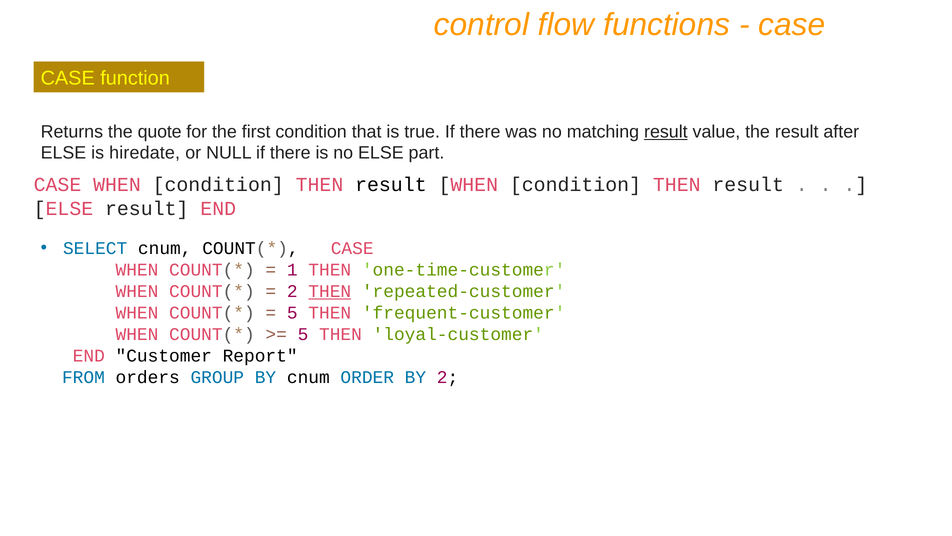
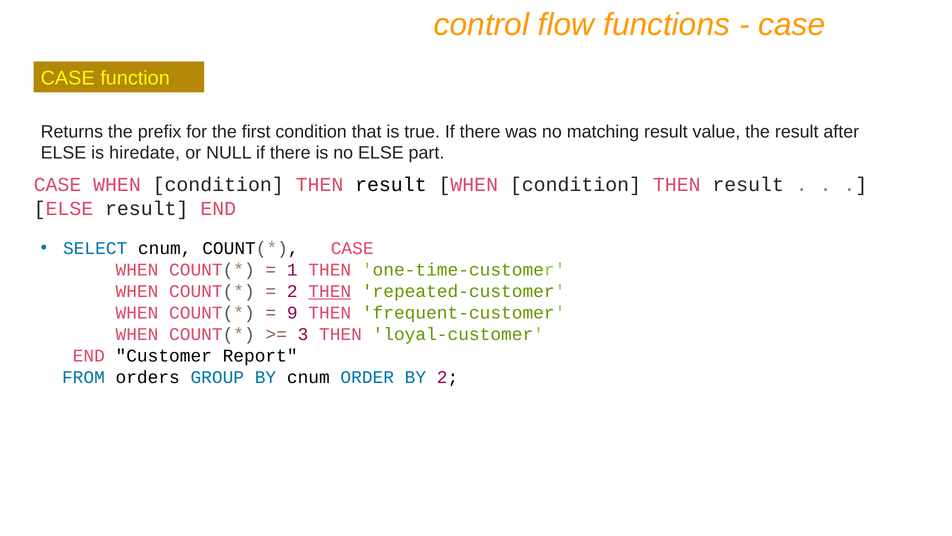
quote: quote -> prefix
result at (666, 132) underline: present -> none
5 at (292, 313): 5 -> 9
5 at (303, 334): 5 -> 3
